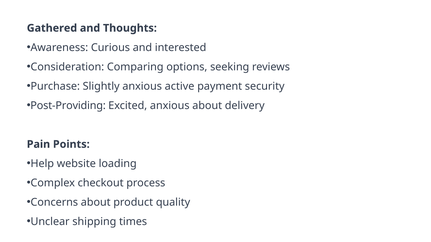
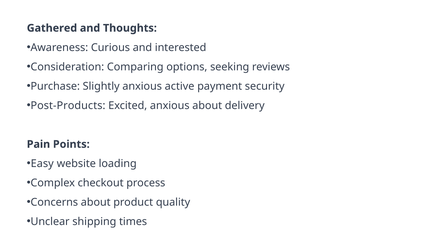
Post-Providing: Post-Providing -> Post-Products
Help: Help -> Easy
